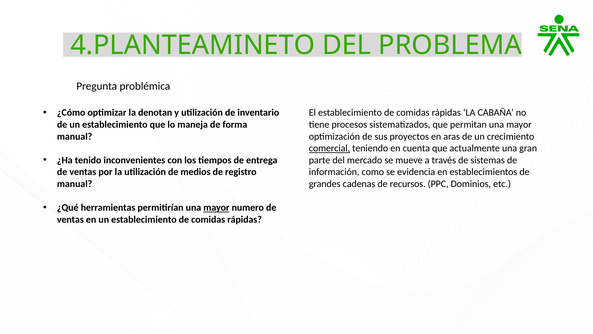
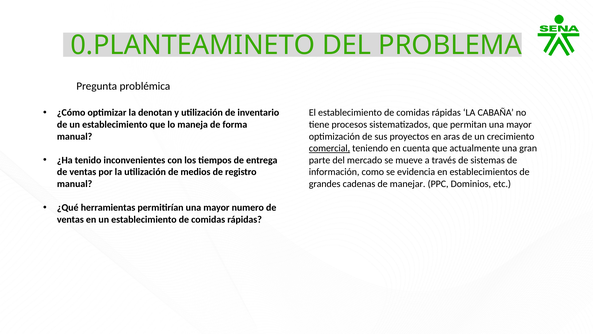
4.PLANTEAMINETO: 4.PLANTEAMINETO -> 0.PLANTEAMINETO
recursos: recursos -> manejar
mayor at (216, 207) underline: present -> none
